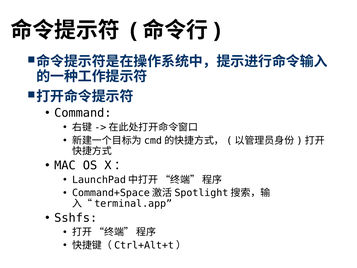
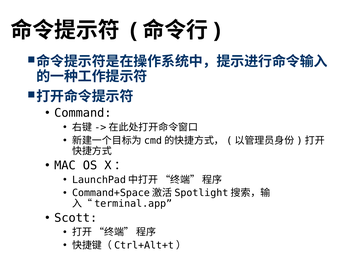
Sshfs: Sshfs -> Scott
